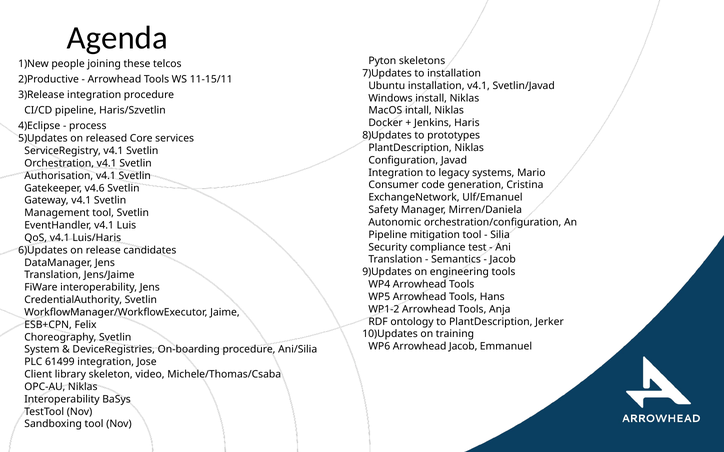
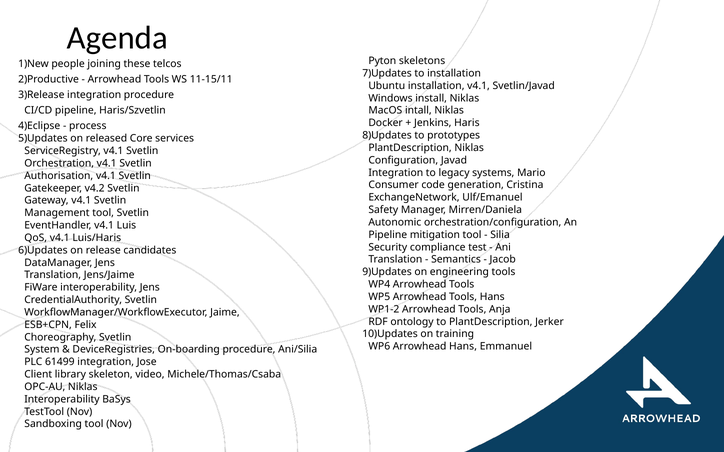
v4.6: v4.6 -> v4.2
Arrowhead Jacob: Jacob -> Hans
